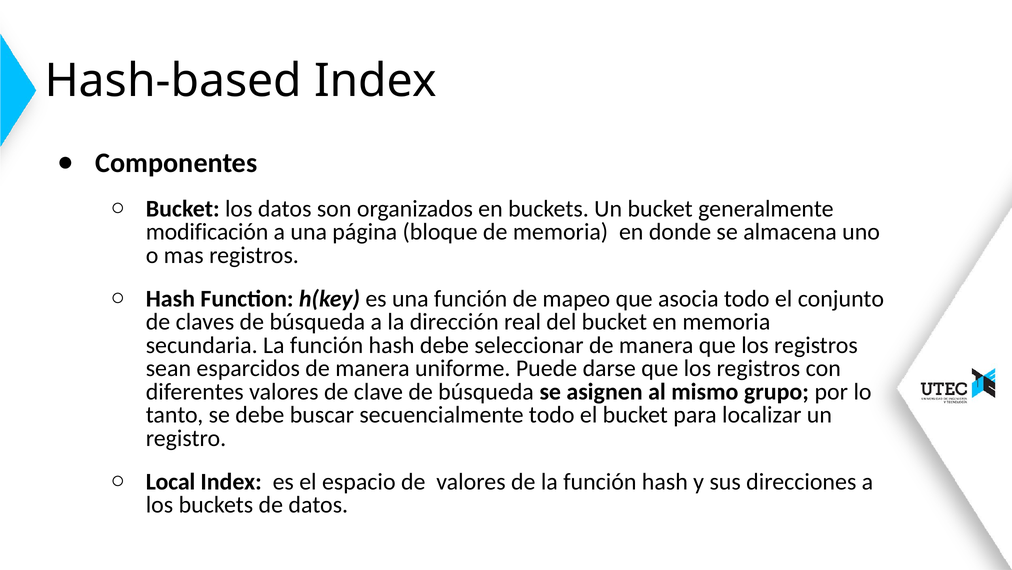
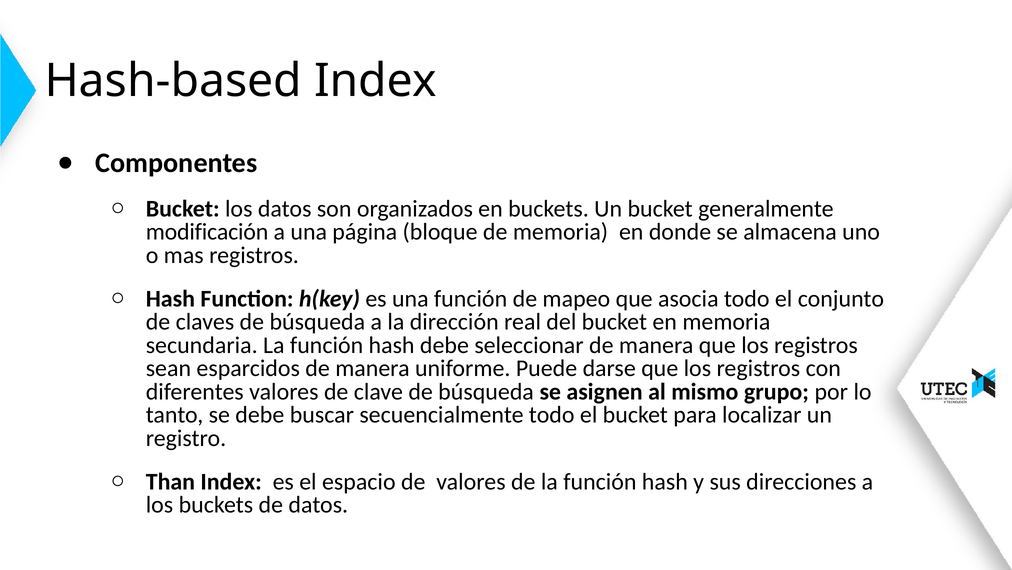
Local: Local -> Than
